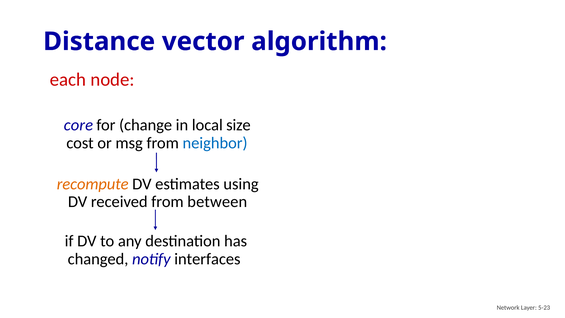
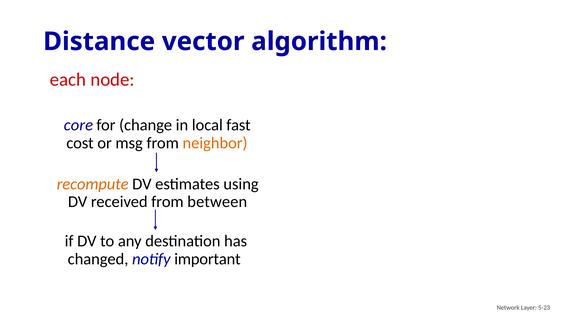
size: size -> fast
neighbor colour: blue -> orange
interfaces: interfaces -> important
